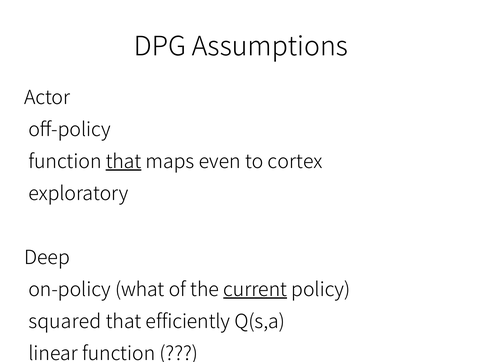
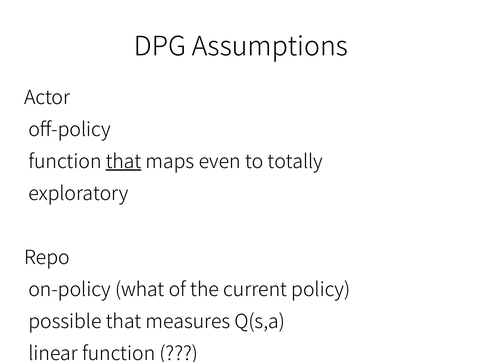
cortex: cortex -> totally
Deep: Deep -> Repo
current underline: present -> none
squared: squared -> possible
efficiently: efficiently -> measures
